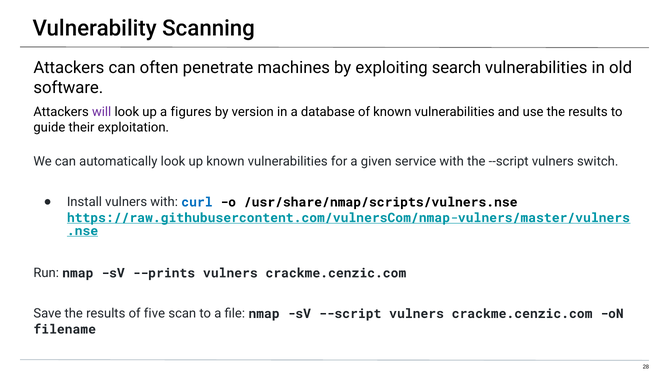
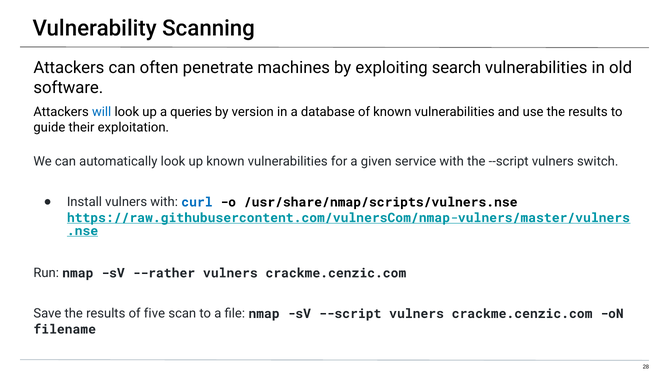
will colour: purple -> blue
figures: figures -> queries
--prints: --prints -> --rather
